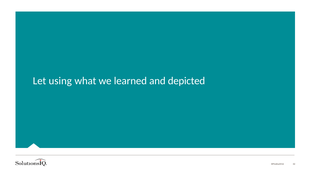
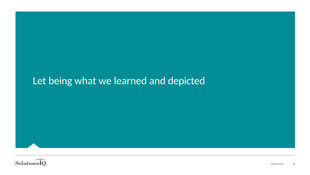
using: using -> being
